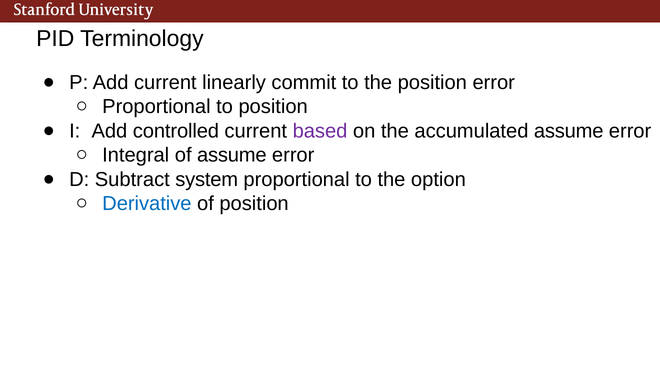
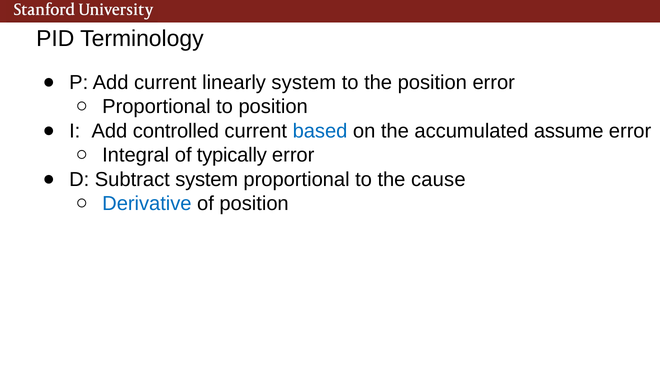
linearly commit: commit -> system
based colour: purple -> blue
of assume: assume -> typically
option: option -> cause
